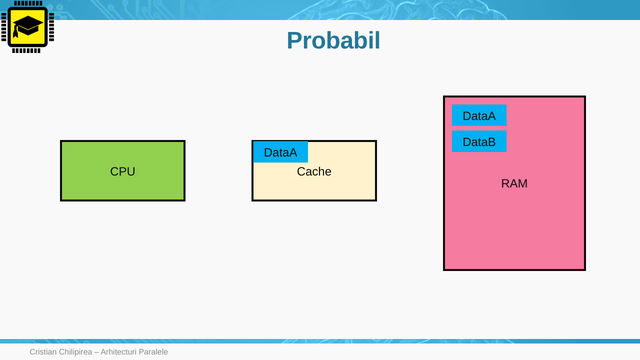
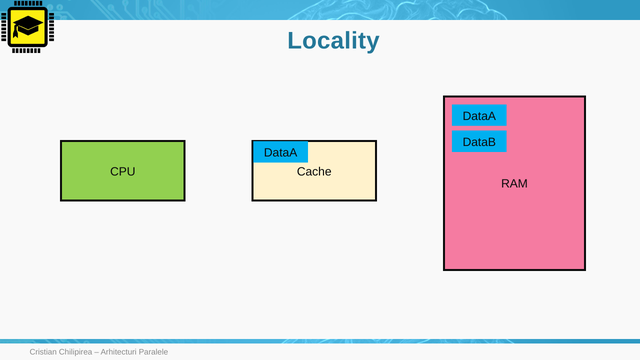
Probabil: Probabil -> Locality
